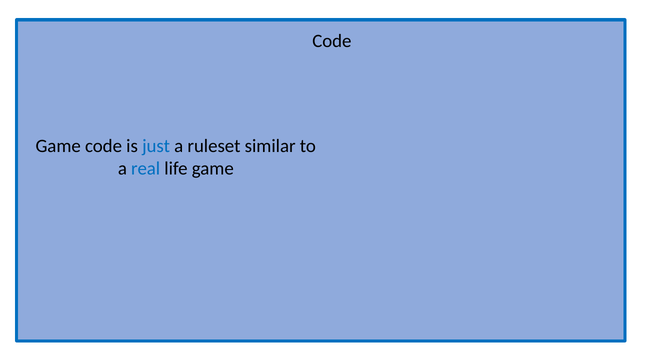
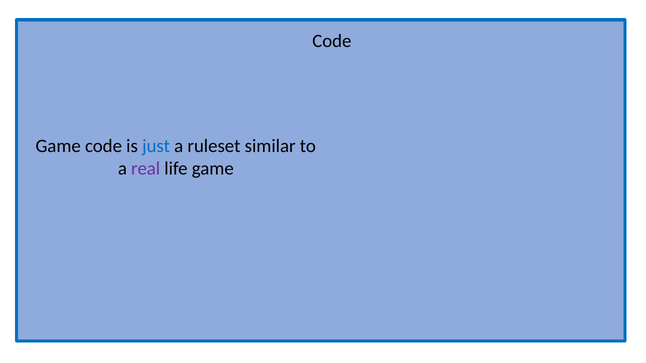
real colour: blue -> purple
